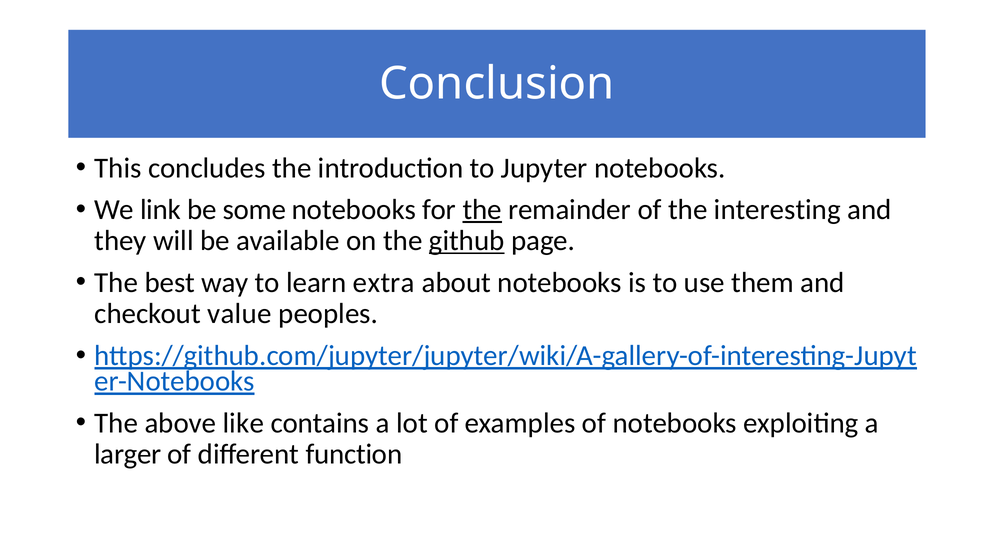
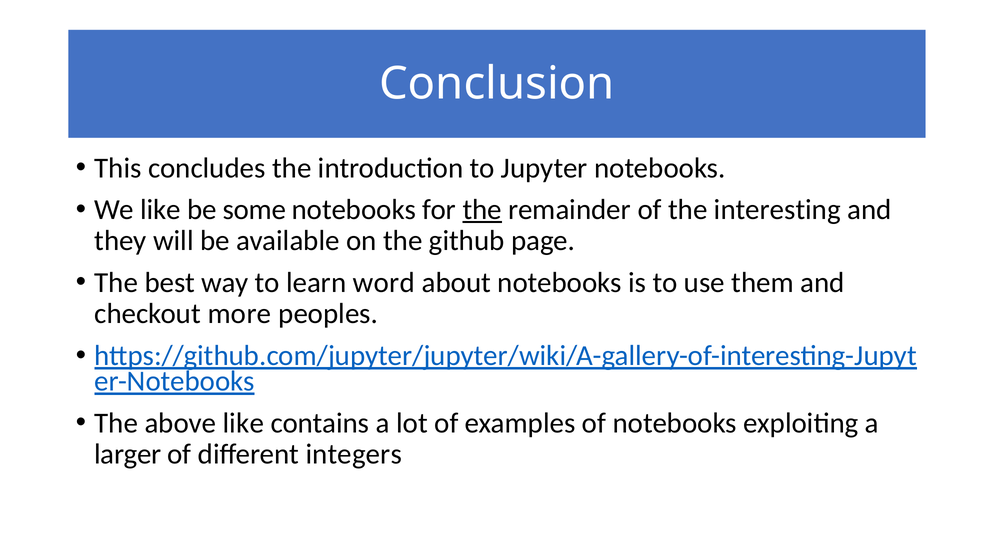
We link: link -> like
github underline: present -> none
extra: extra -> word
value: value -> more
function: function -> integers
